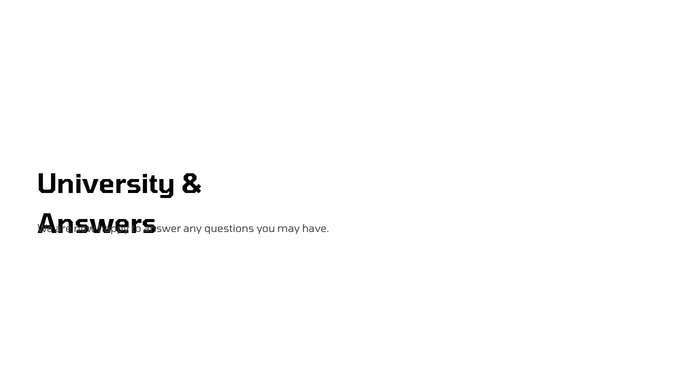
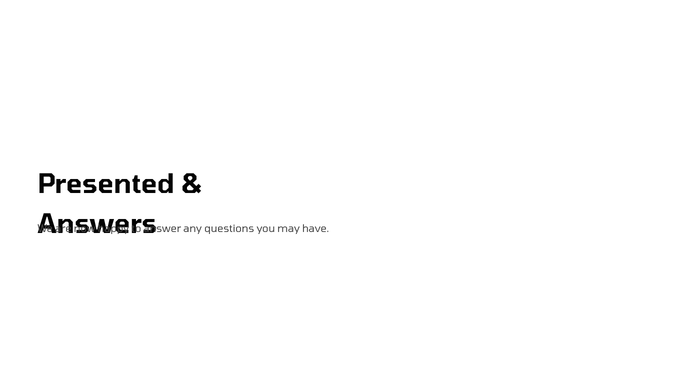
University: University -> Presented
